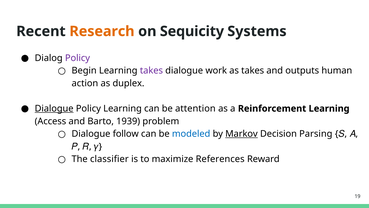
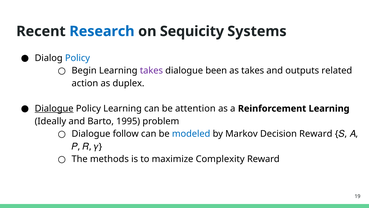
Research colour: orange -> blue
Policy at (78, 58) colour: purple -> blue
work: work -> been
human: human -> related
Access: Access -> Ideally
1939: 1939 -> 1995
Markov underline: present -> none
Decision Parsing: Parsing -> Reward
classifier: classifier -> methods
References: References -> Complexity
